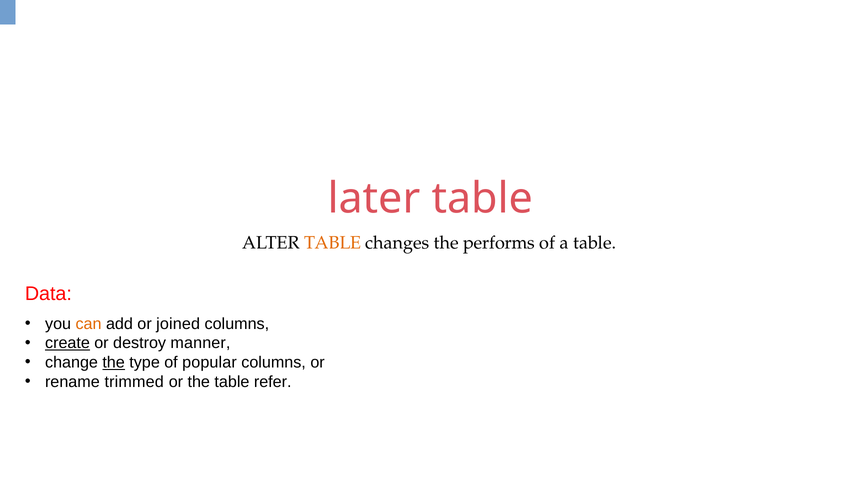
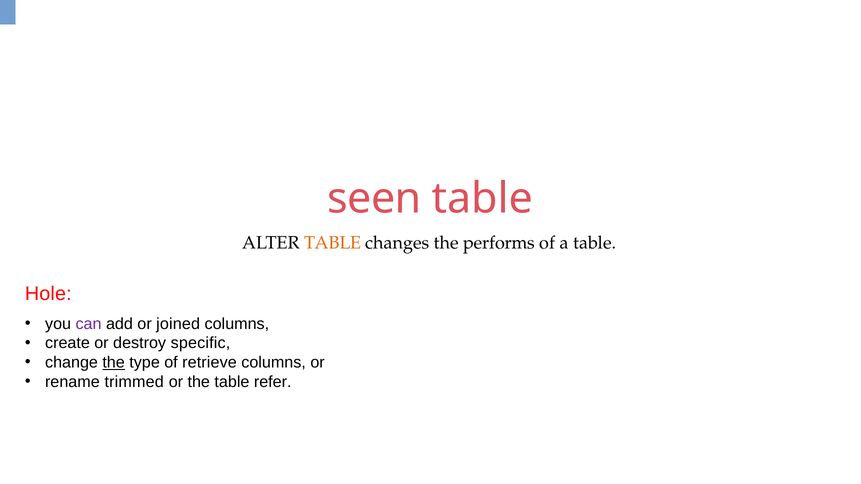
later: later -> seen
Data: Data -> Hole
can colour: orange -> purple
create underline: present -> none
manner: manner -> specific
popular: popular -> retrieve
